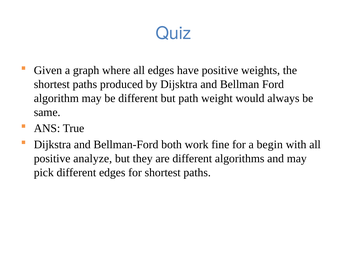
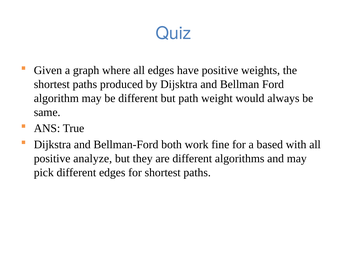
begin: begin -> based
